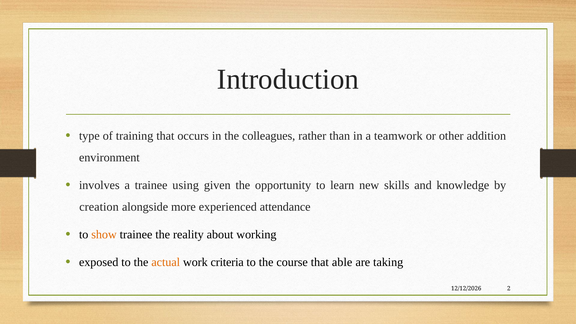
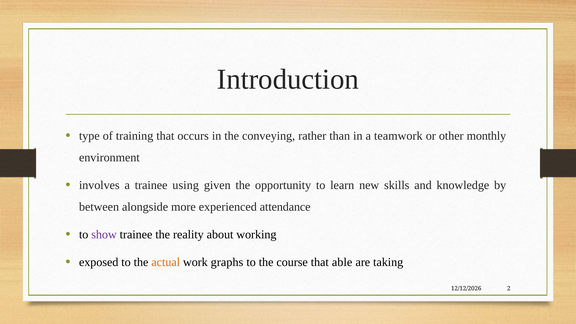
colleagues: colleagues -> conveying
addition: addition -> monthly
creation: creation -> between
show colour: orange -> purple
criteria: criteria -> graphs
